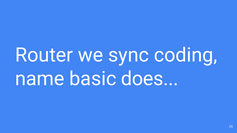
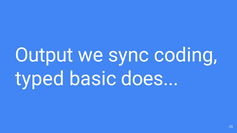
Router: Router -> Output
name: name -> typed
